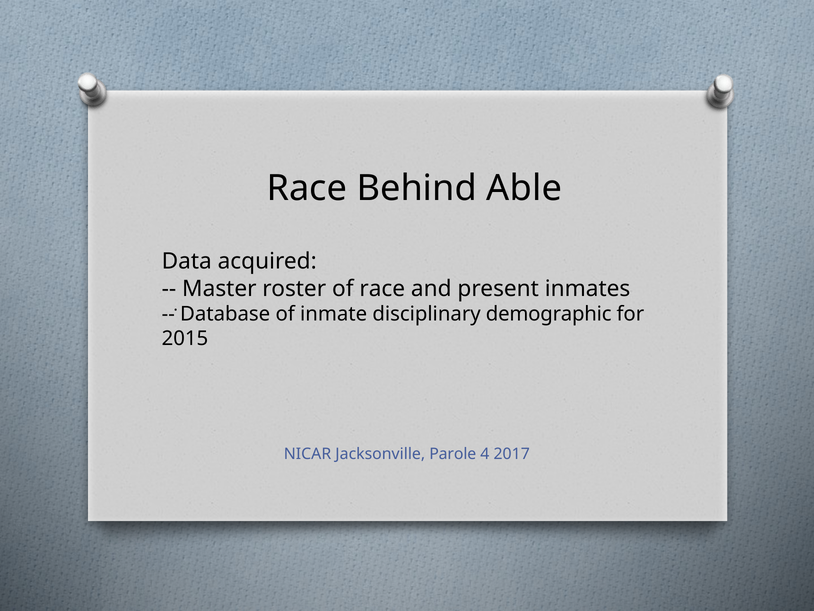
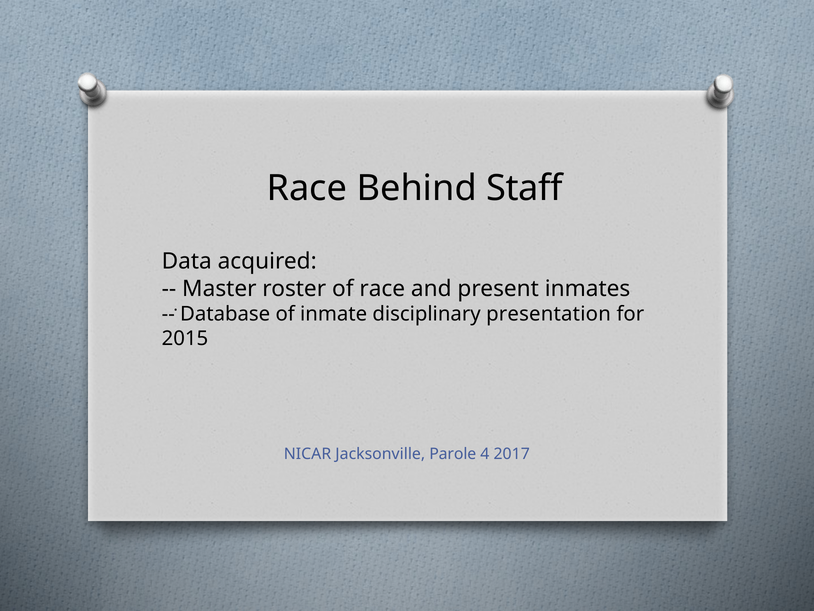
Able: Able -> Staff
demographic: demographic -> presentation
